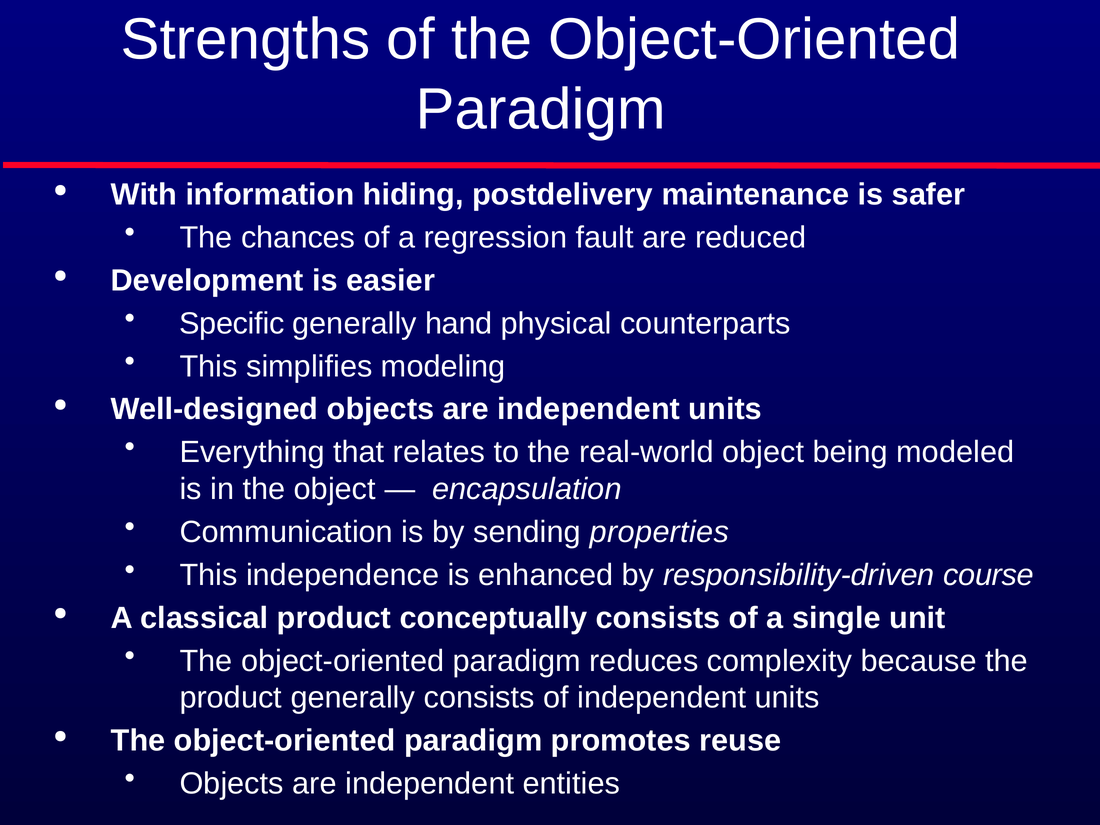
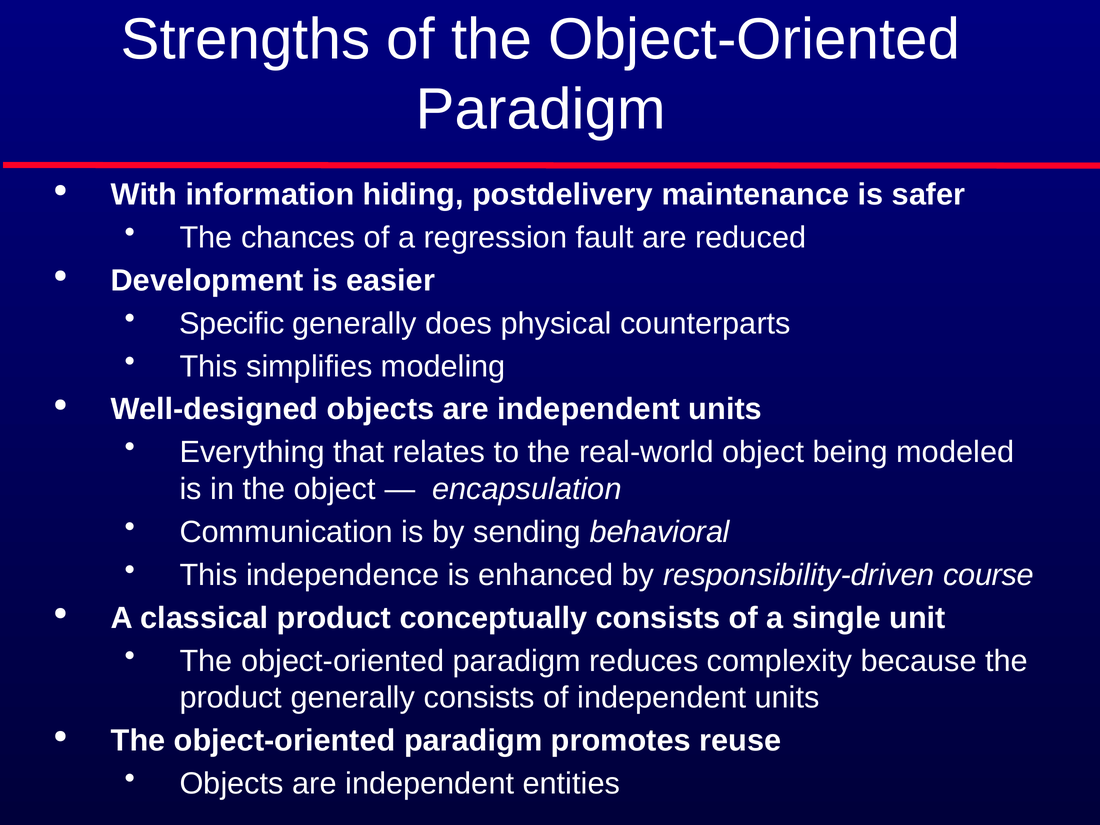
hand: hand -> does
properties: properties -> behavioral
